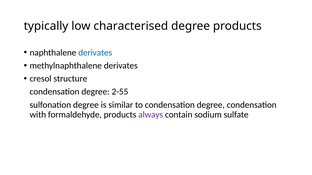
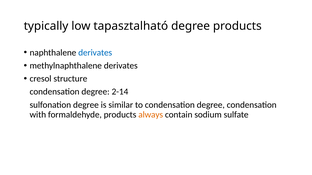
characterised: characterised -> tapasztalható
2-55: 2-55 -> 2-14
always colour: purple -> orange
